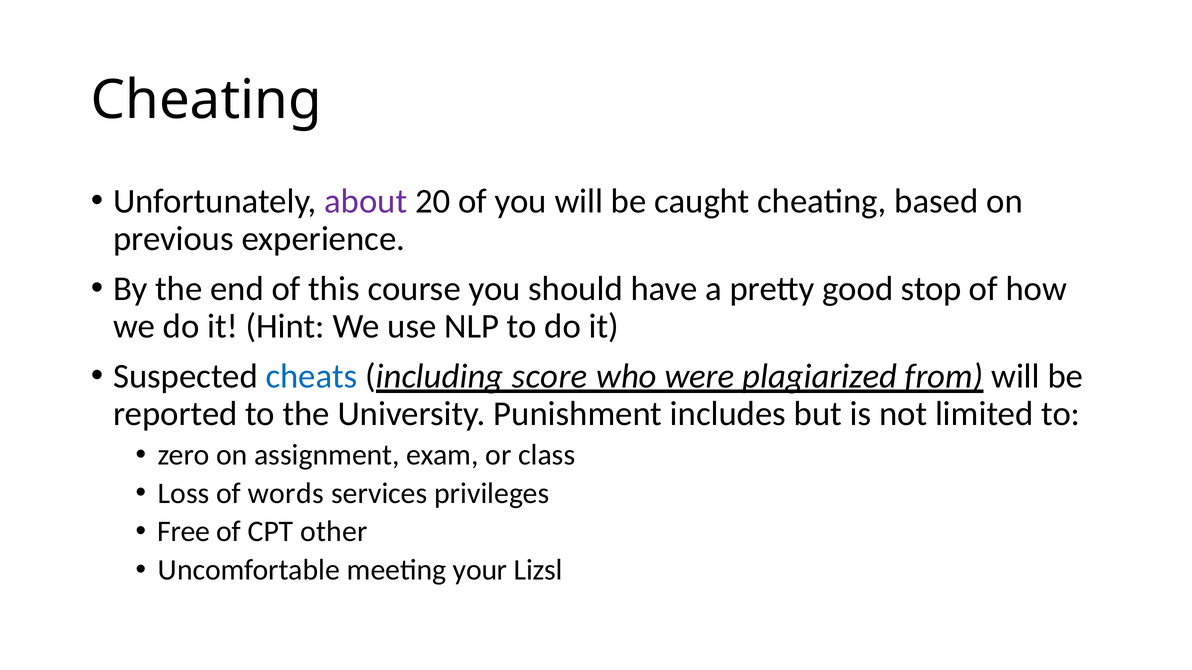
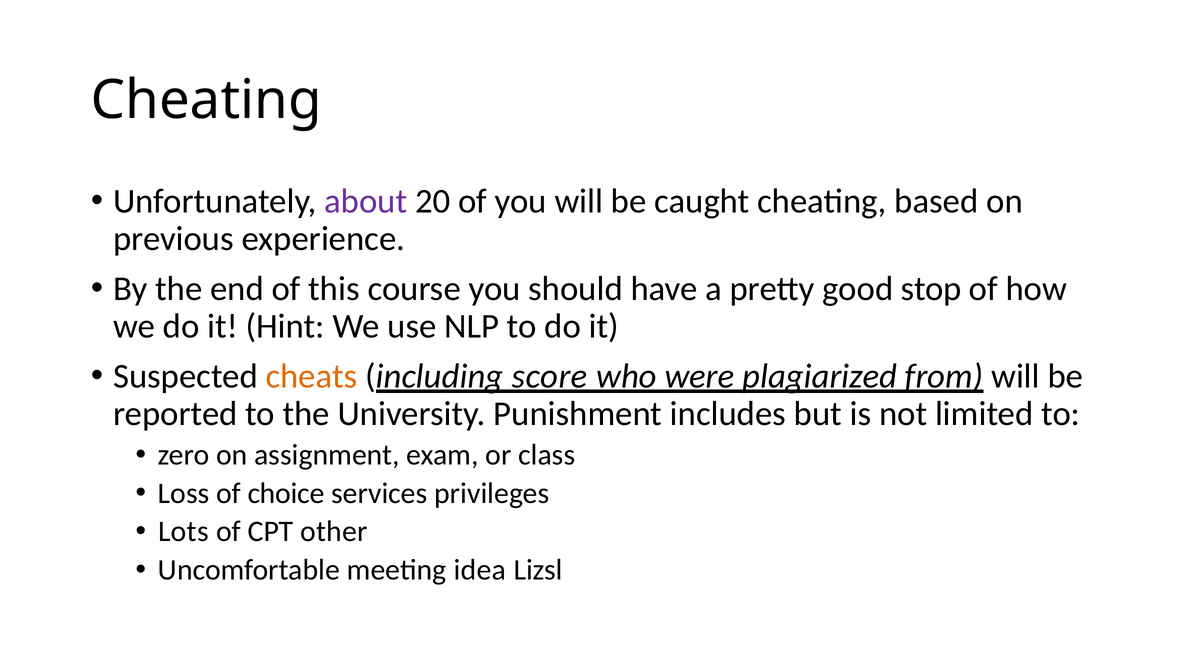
cheats colour: blue -> orange
words: words -> choice
Free: Free -> Lots
your: your -> idea
